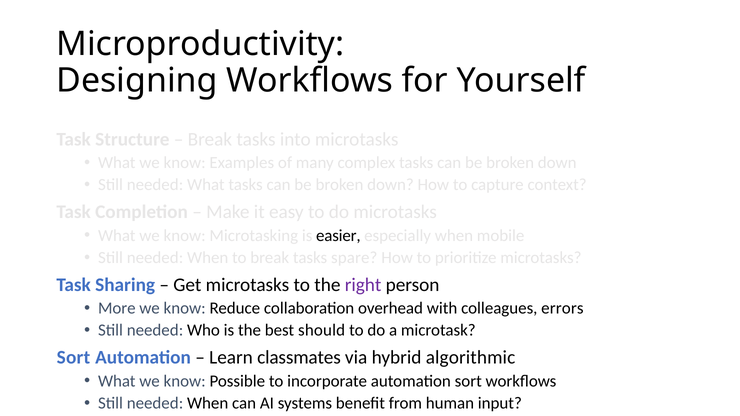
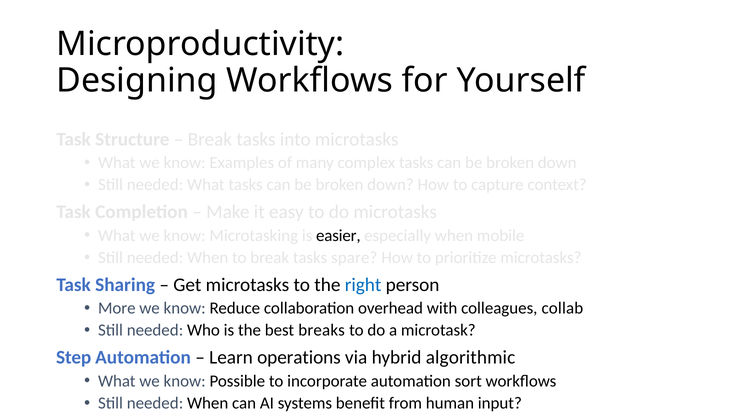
right colour: purple -> blue
errors: errors -> collab
should: should -> breaks
Sort at (74, 358): Sort -> Step
classmates: classmates -> operations
